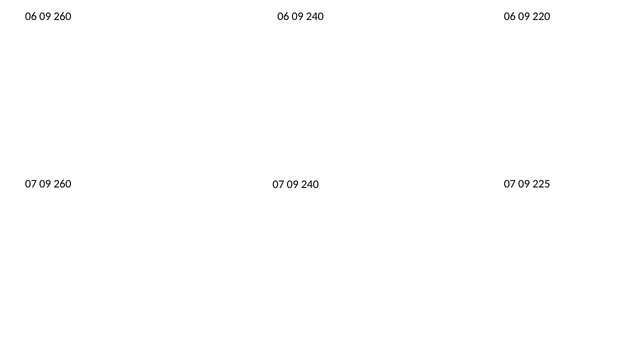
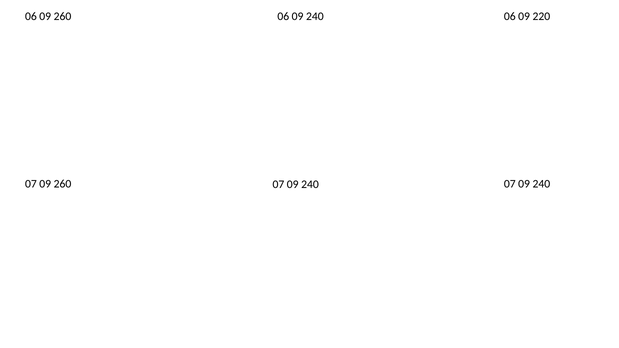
240 07 09 225: 225 -> 240
